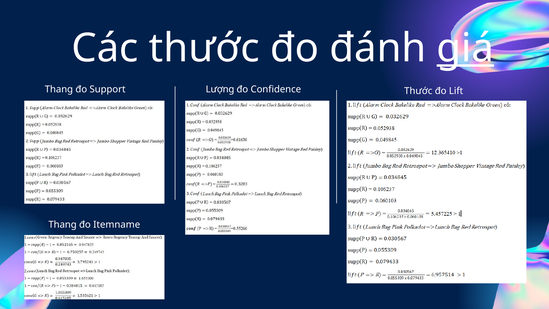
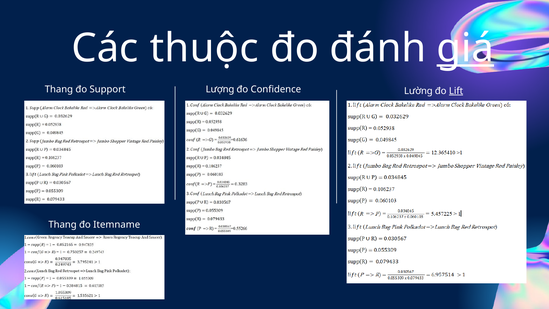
Các thước: thước -> thuộc
Confidence Thước: Thước -> Lường
Lift underline: none -> present
